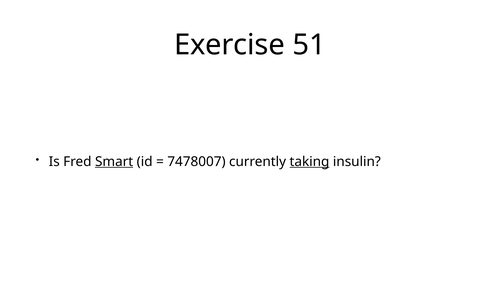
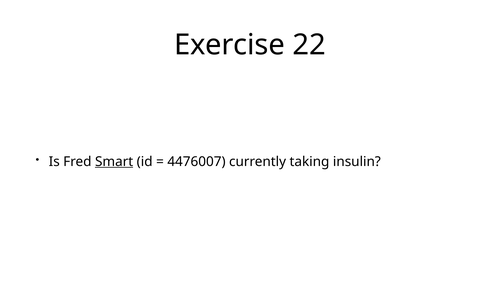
51: 51 -> 22
7478007: 7478007 -> 4476007
taking underline: present -> none
